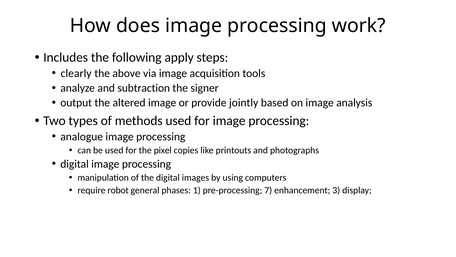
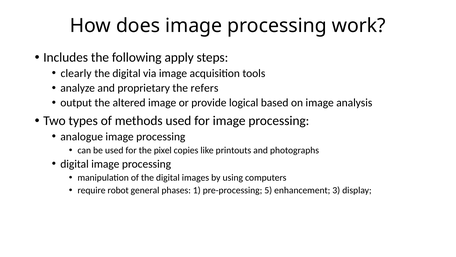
above at (127, 73): above -> digital
subtraction: subtraction -> proprietary
signer: signer -> refers
jointly: jointly -> logical
7: 7 -> 5
